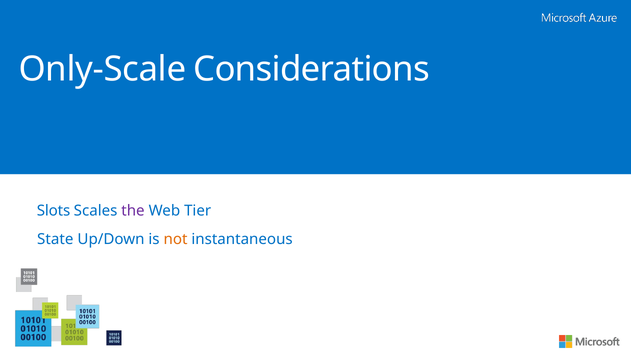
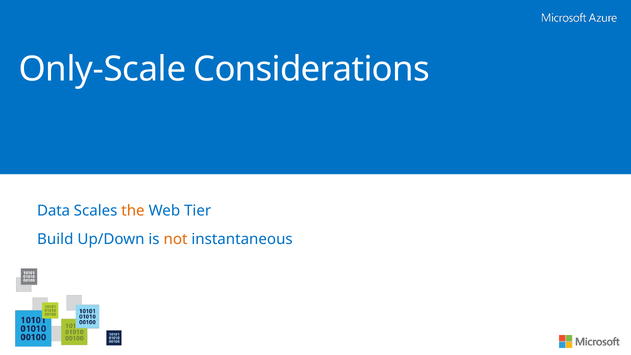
Slots: Slots -> Data
the colour: purple -> orange
State: State -> Build
